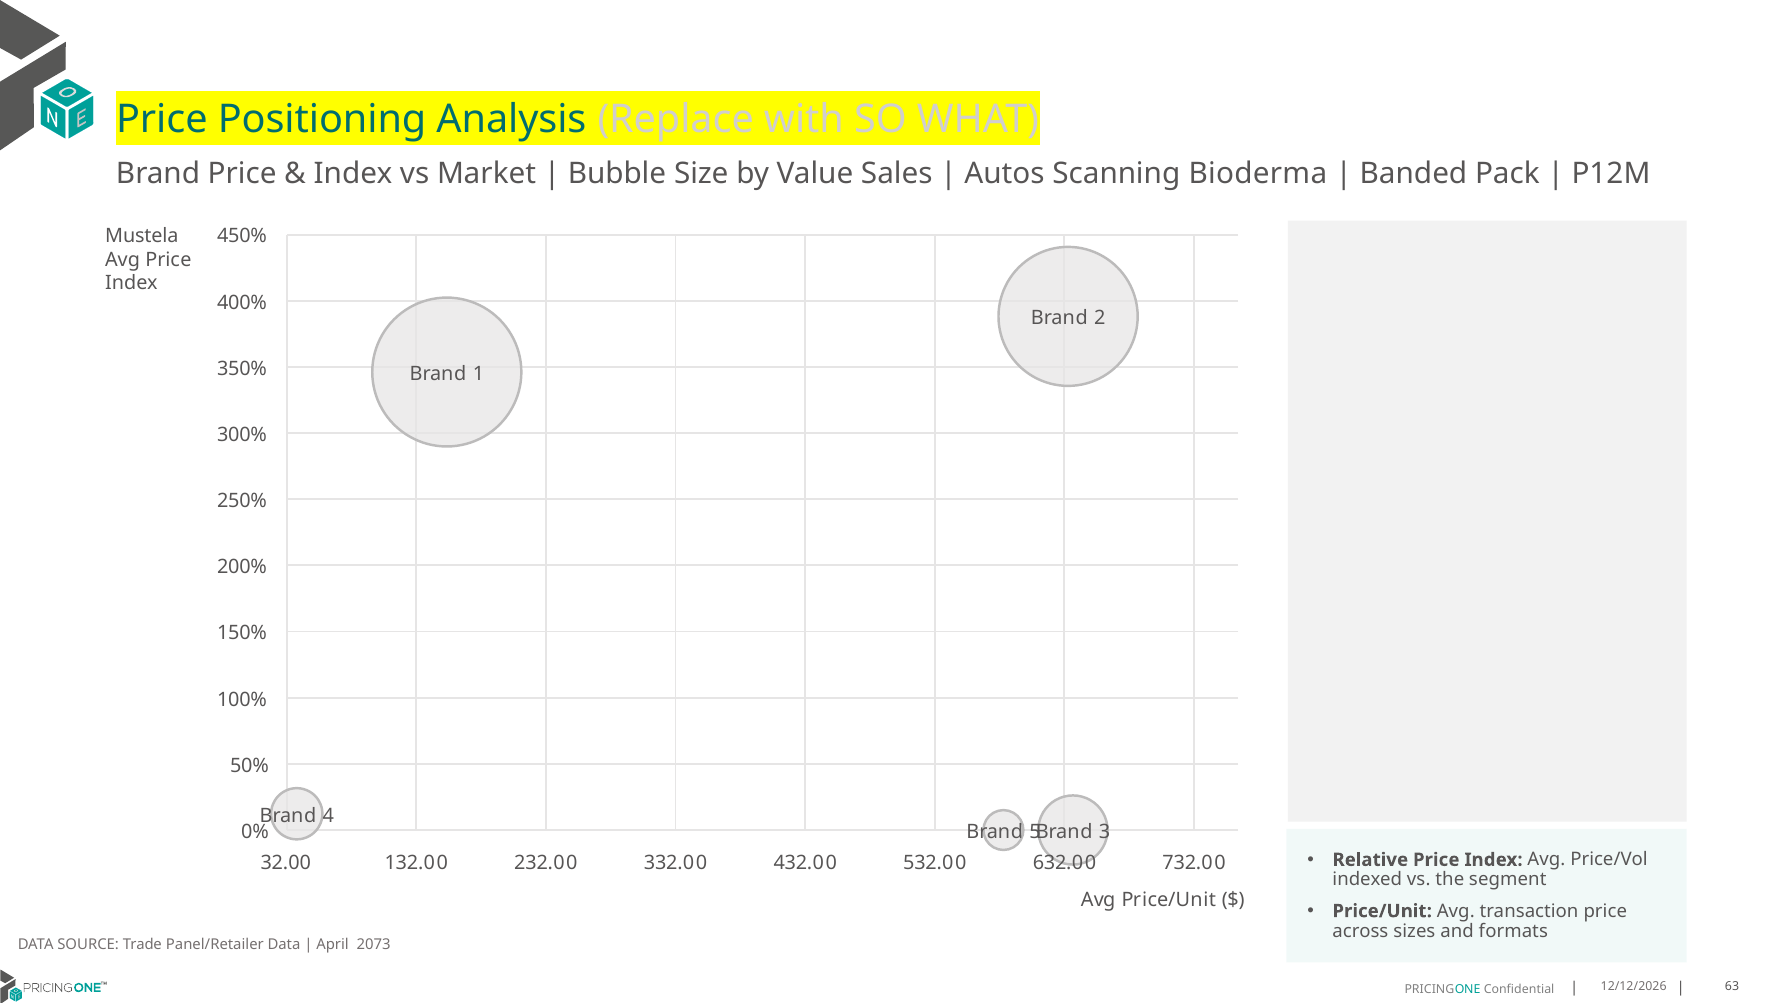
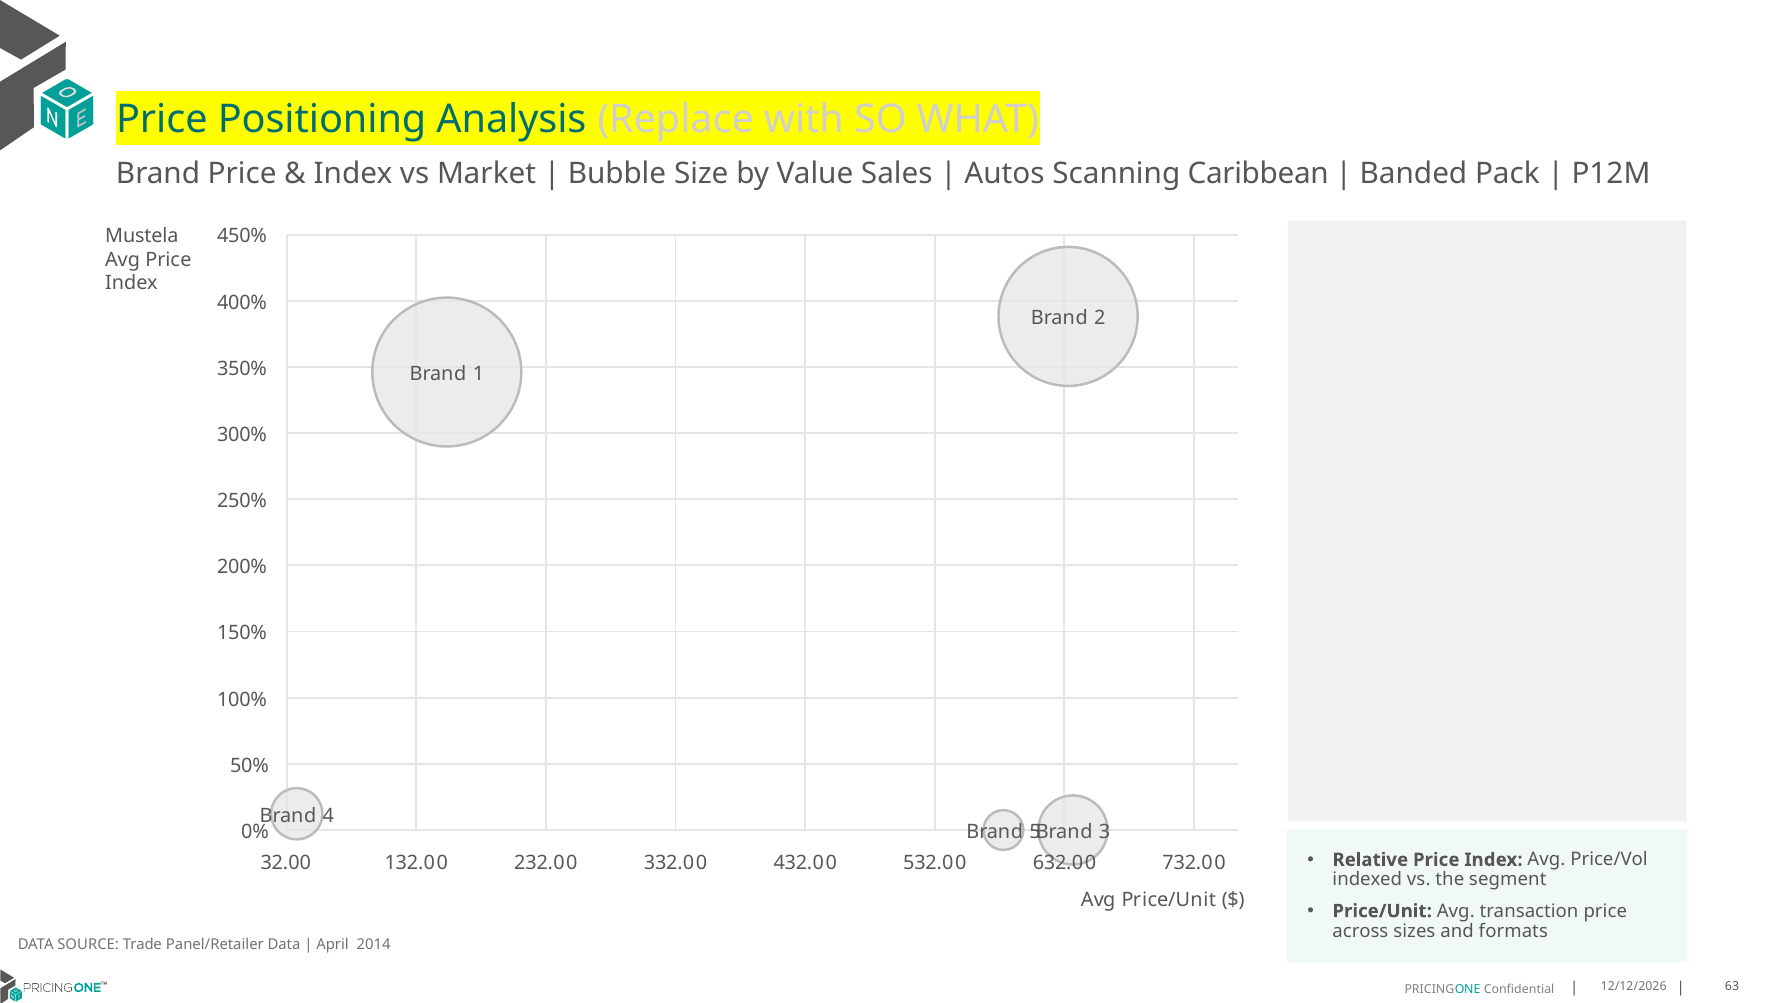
Bioderma: Bioderma -> Caribbean
2073: 2073 -> 2014
